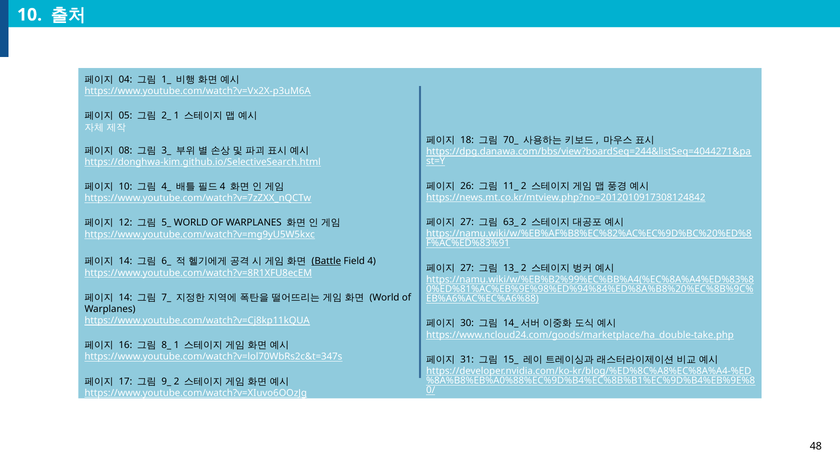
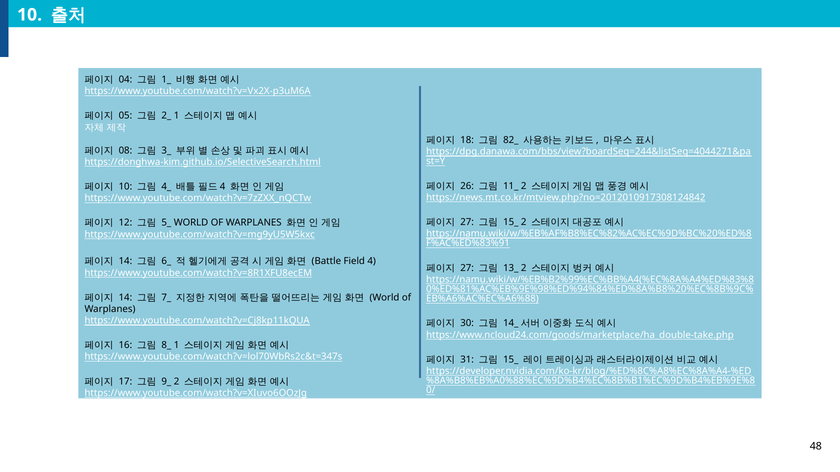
70_: 70_ -> 82_
63_ at (511, 222): 63_ -> 15_
Battle underline: present -> none
